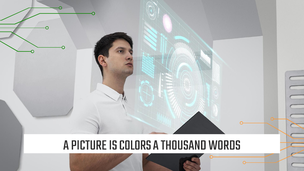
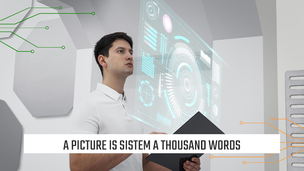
COLORS: COLORS -> SISTEM
